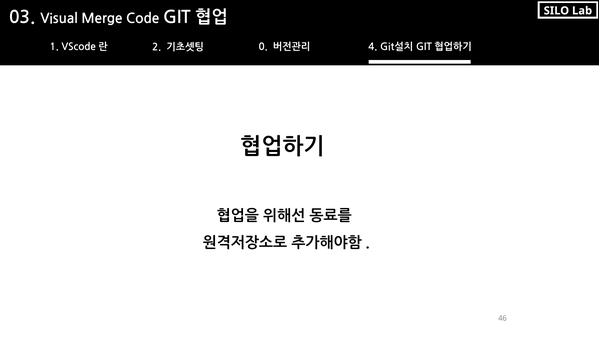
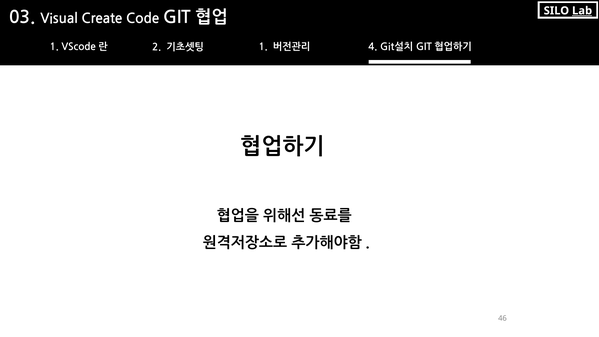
Lab underline: none -> present
Merge: Merge -> Create
0 at (263, 47): 0 -> 1
